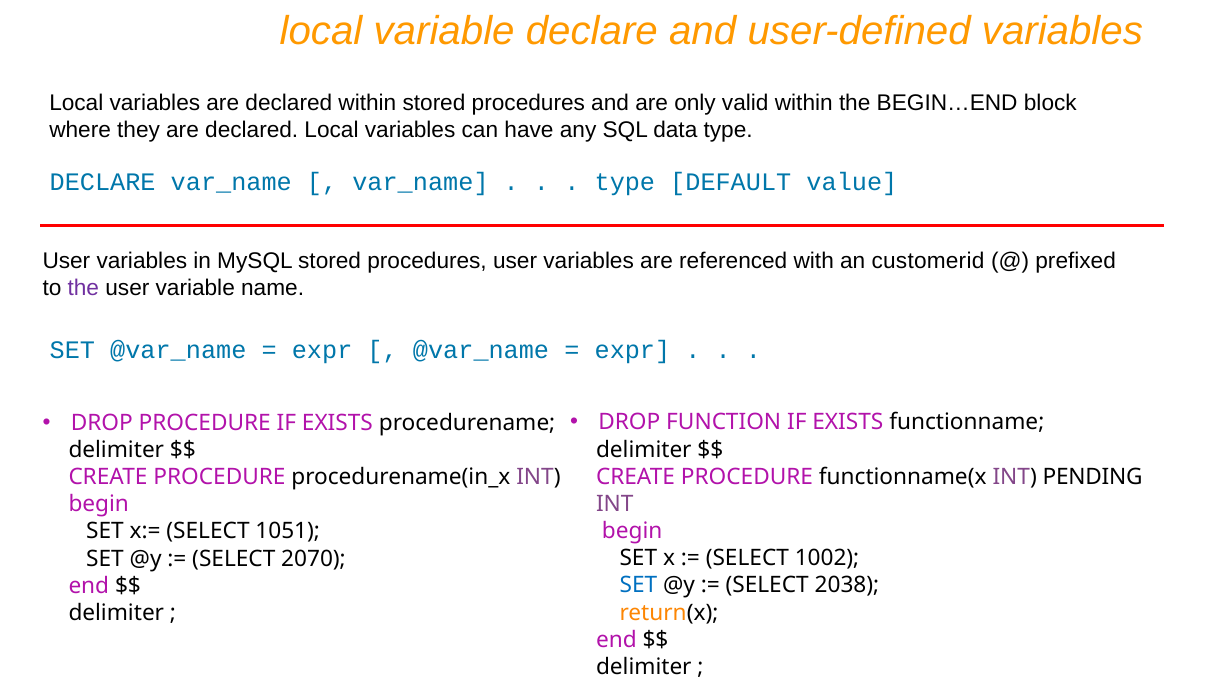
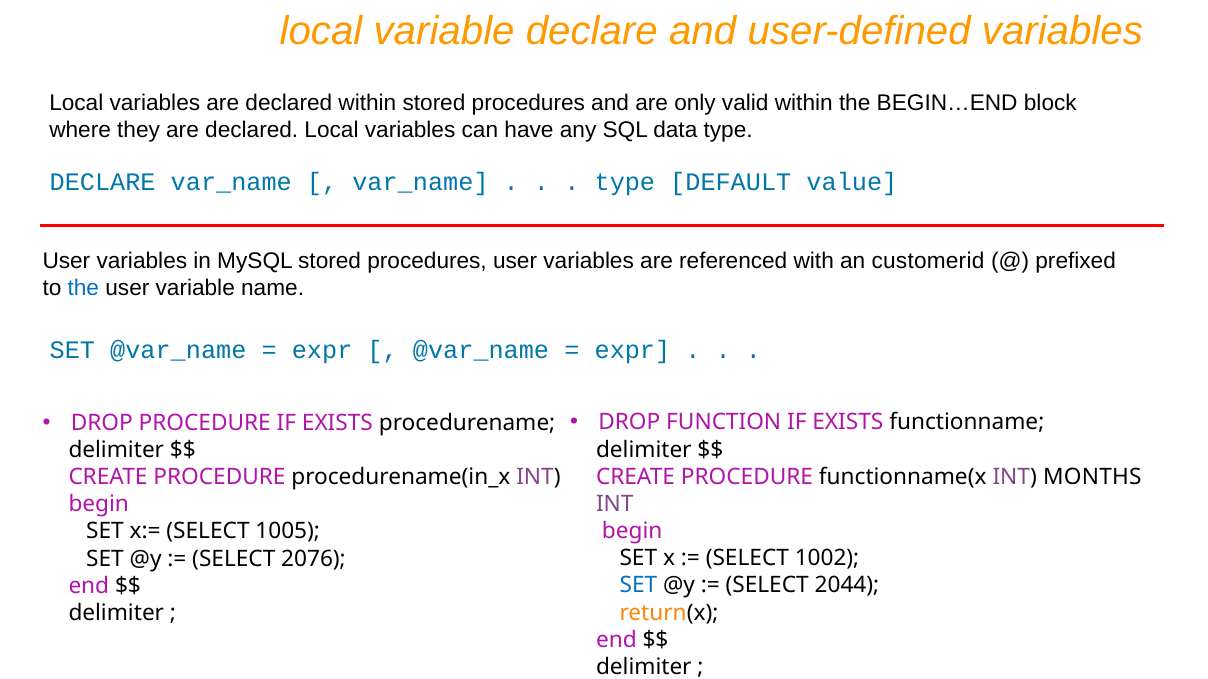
the at (83, 288) colour: purple -> blue
PENDING: PENDING -> MONTHS
1051: 1051 -> 1005
2070: 2070 -> 2076
2038: 2038 -> 2044
